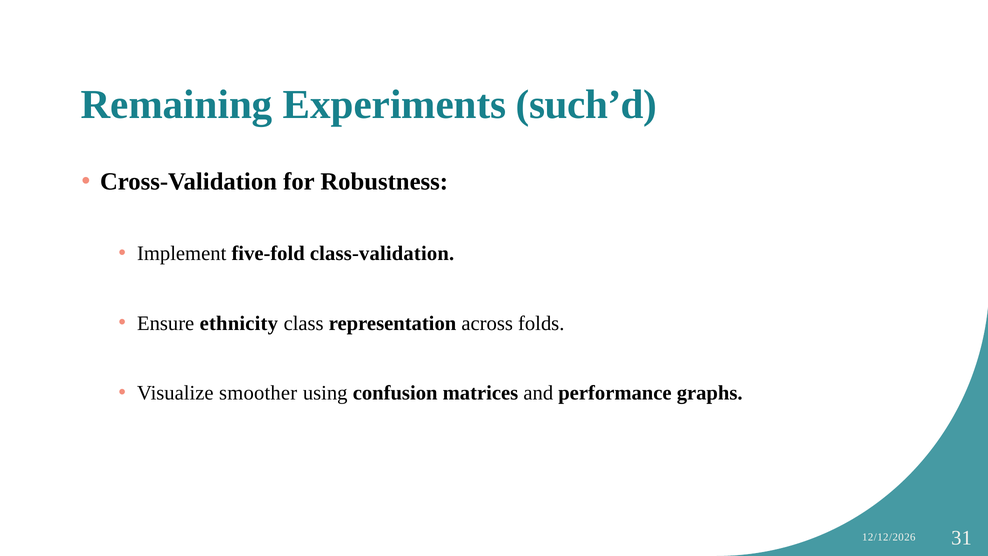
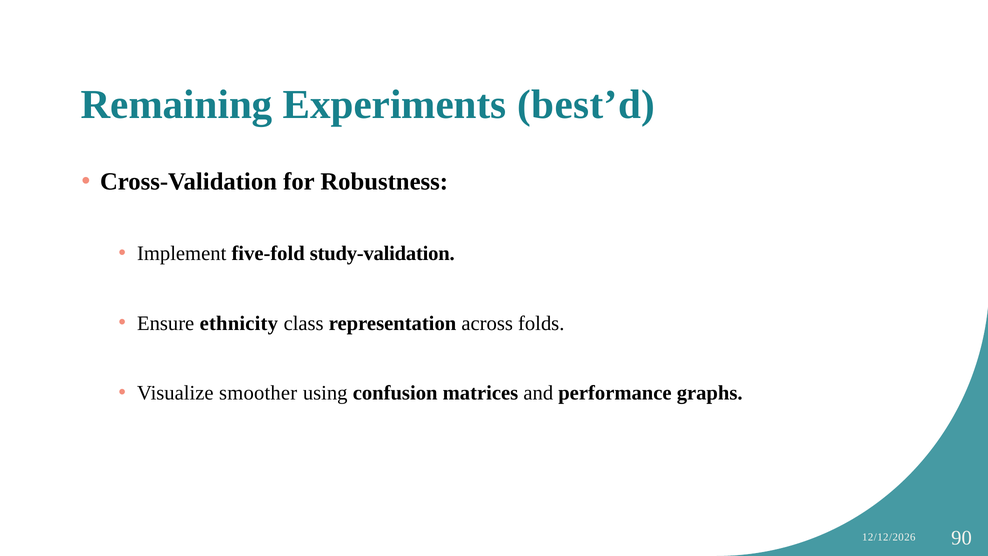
such’d: such’d -> best’d
class-validation: class-validation -> study-validation
31: 31 -> 90
